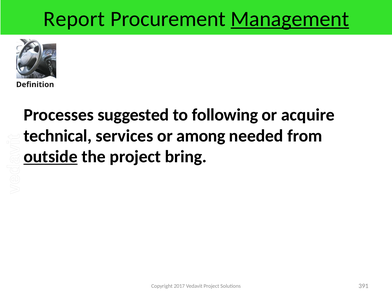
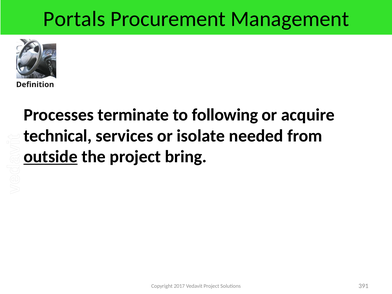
Report: Report -> Portals
Management underline: present -> none
suggested: suggested -> terminate
among: among -> isolate
